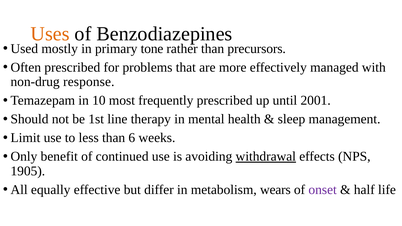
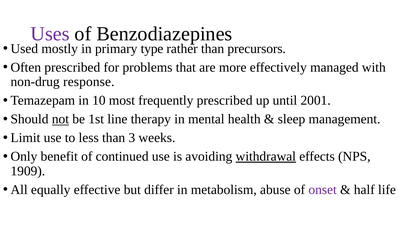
Uses colour: orange -> purple
tone: tone -> type
not underline: none -> present
6: 6 -> 3
1905: 1905 -> 1909
wears: wears -> abuse
